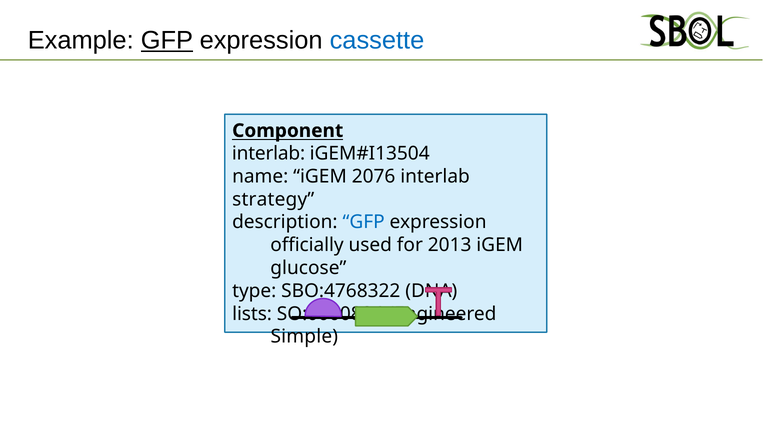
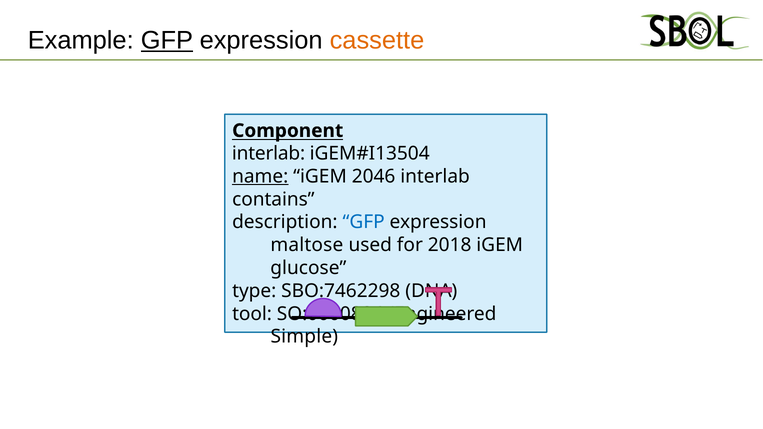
cassette colour: blue -> orange
name underline: none -> present
2076: 2076 -> 2046
strategy: strategy -> contains
officially: officially -> maltose
2013: 2013 -> 2018
SBO:4768322: SBO:4768322 -> SBO:7462298
lists: lists -> tool
